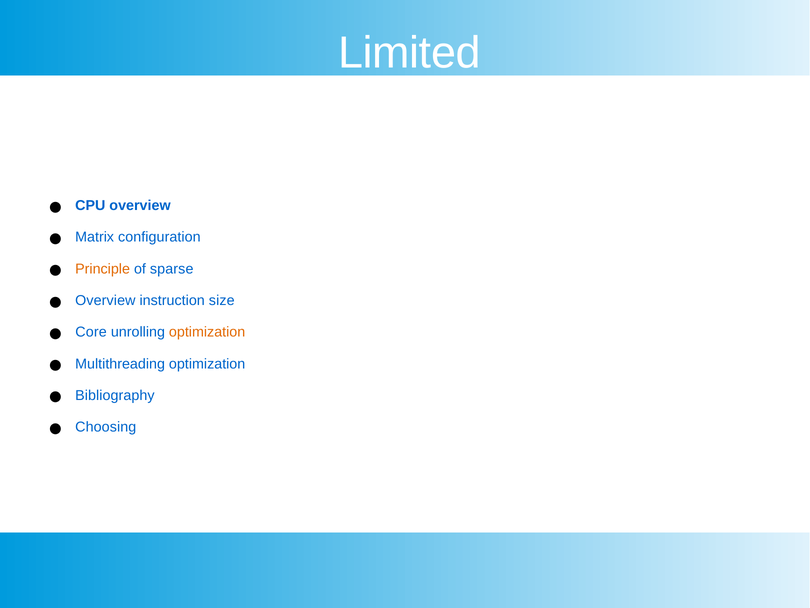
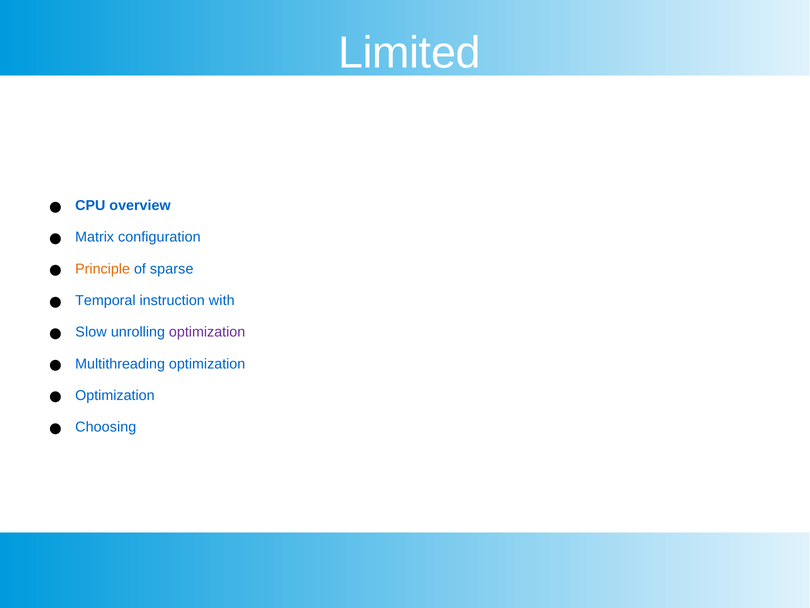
Overview at (105, 300): Overview -> Temporal
size: size -> with
Core: Core -> Slow
optimization at (207, 332) colour: orange -> purple
Bibliography at (115, 395): Bibliography -> Optimization
